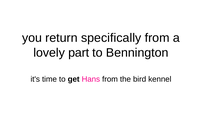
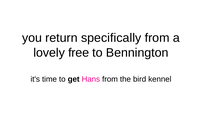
part: part -> free
